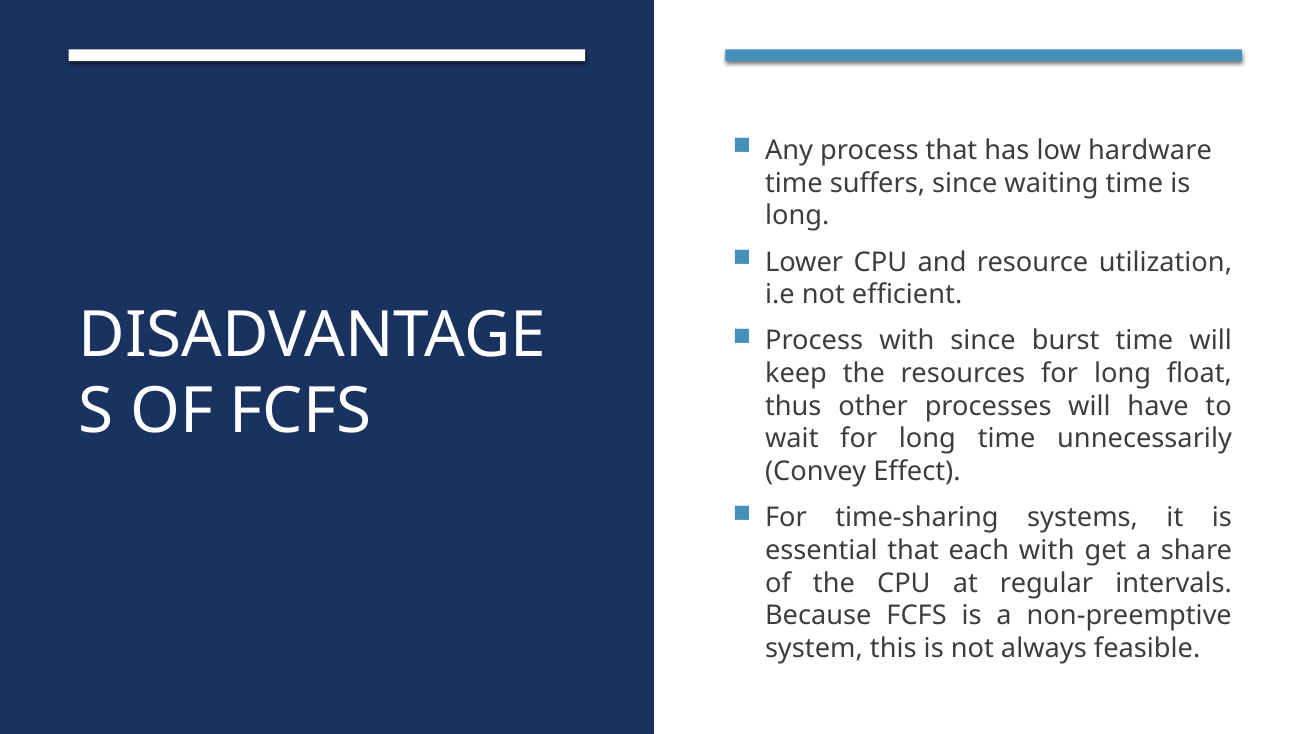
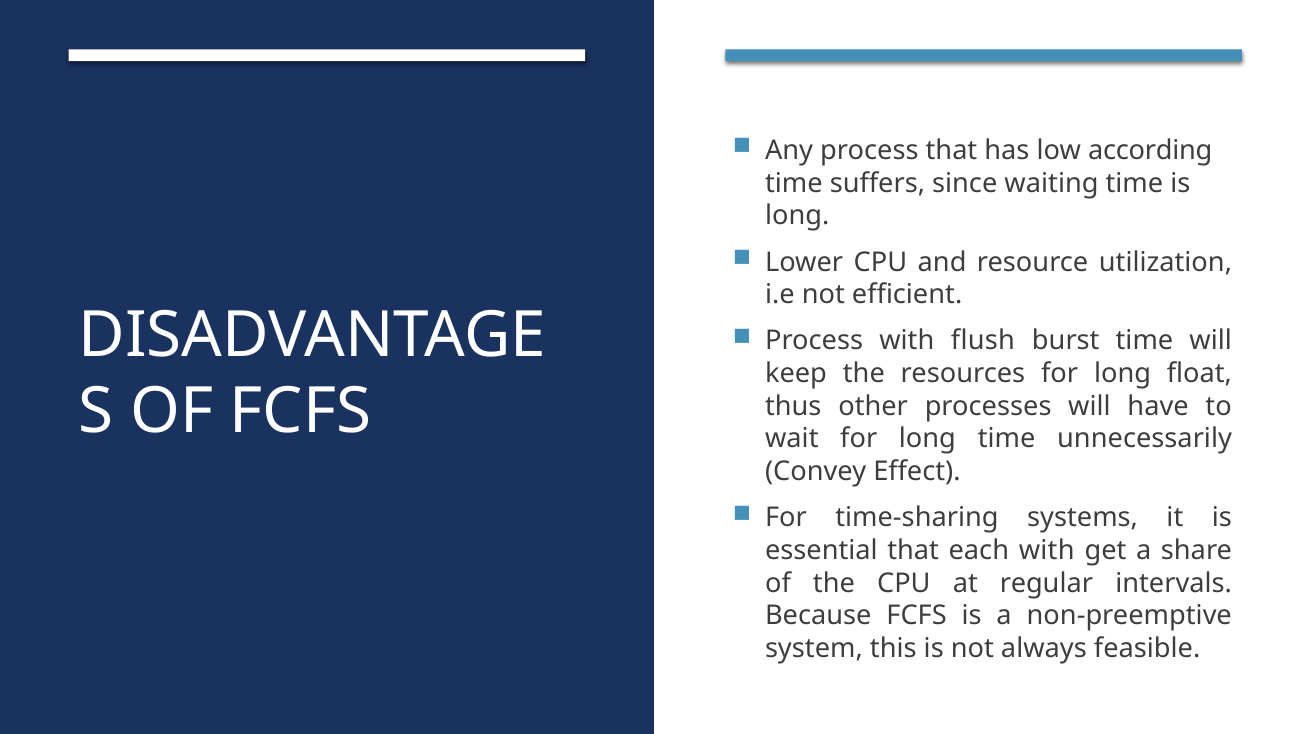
hardware: hardware -> according
with since: since -> flush
